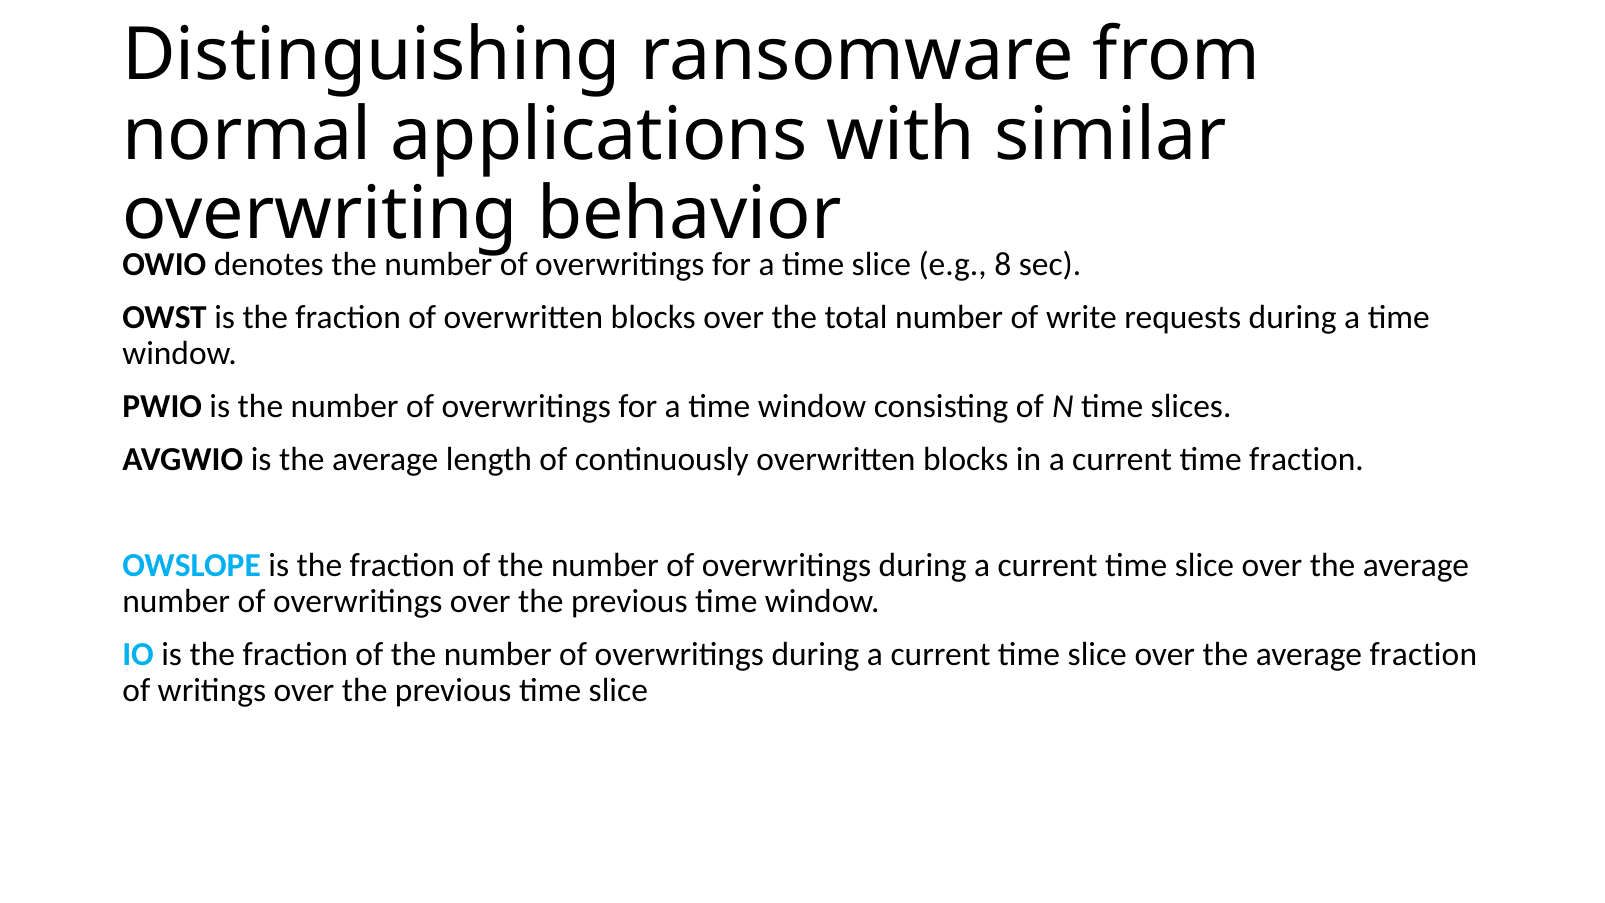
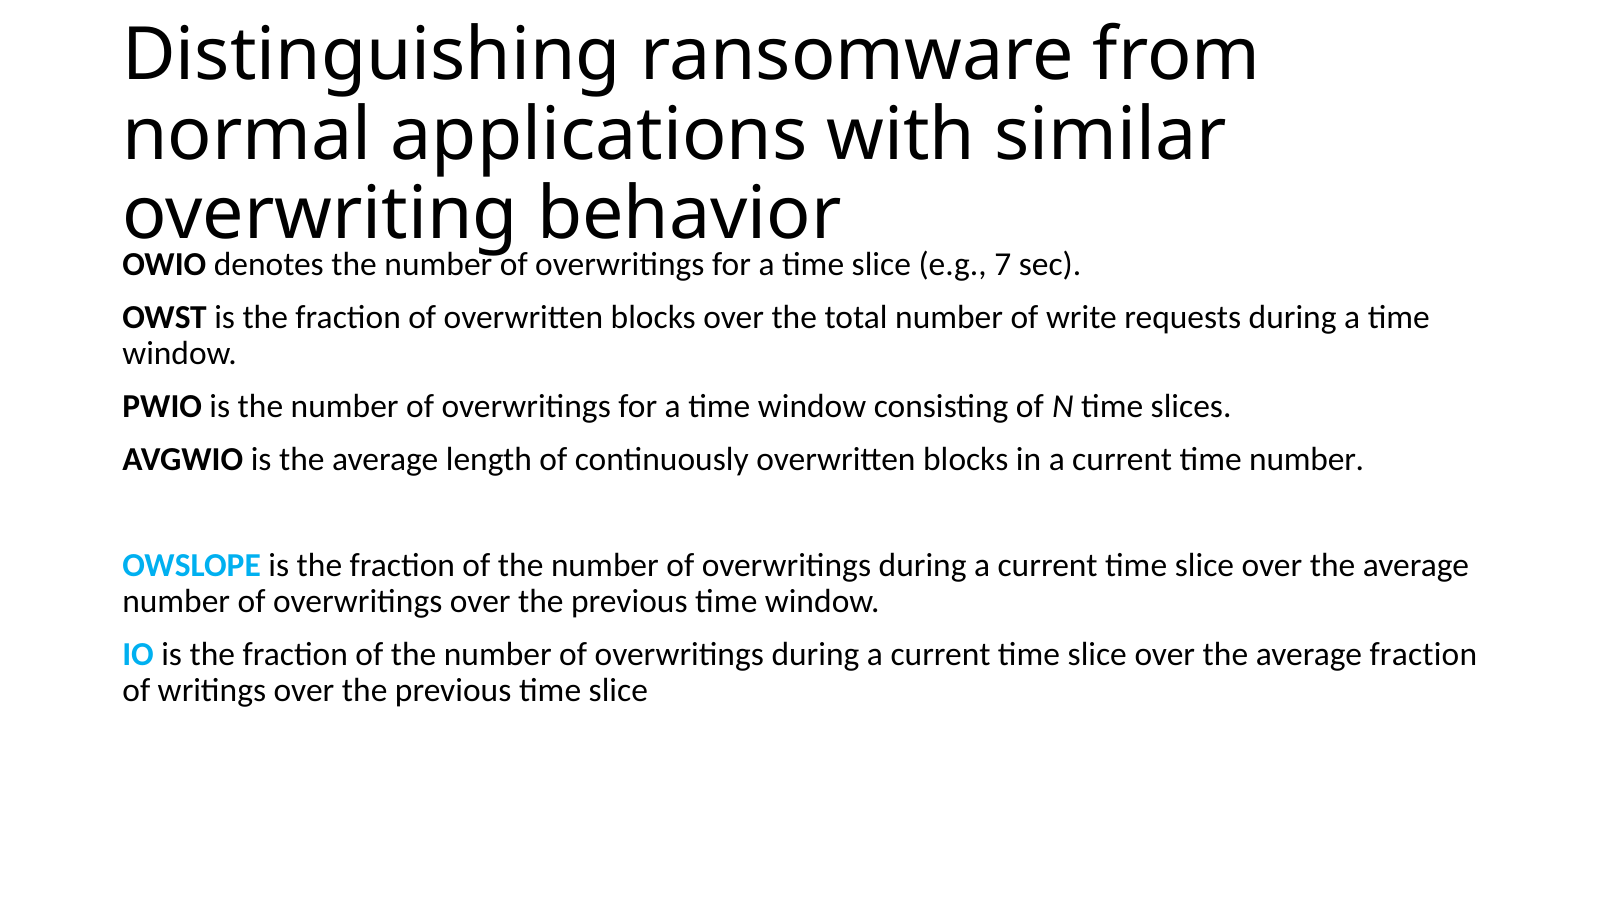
8: 8 -> 7
time fraction: fraction -> number
